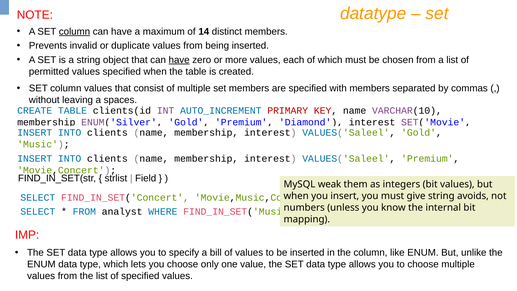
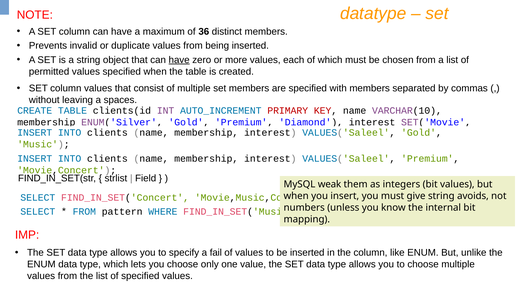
column at (74, 31) underline: present -> none
14: 14 -> 36
analyst: analyst -> pattern
bill: bill -> fail
